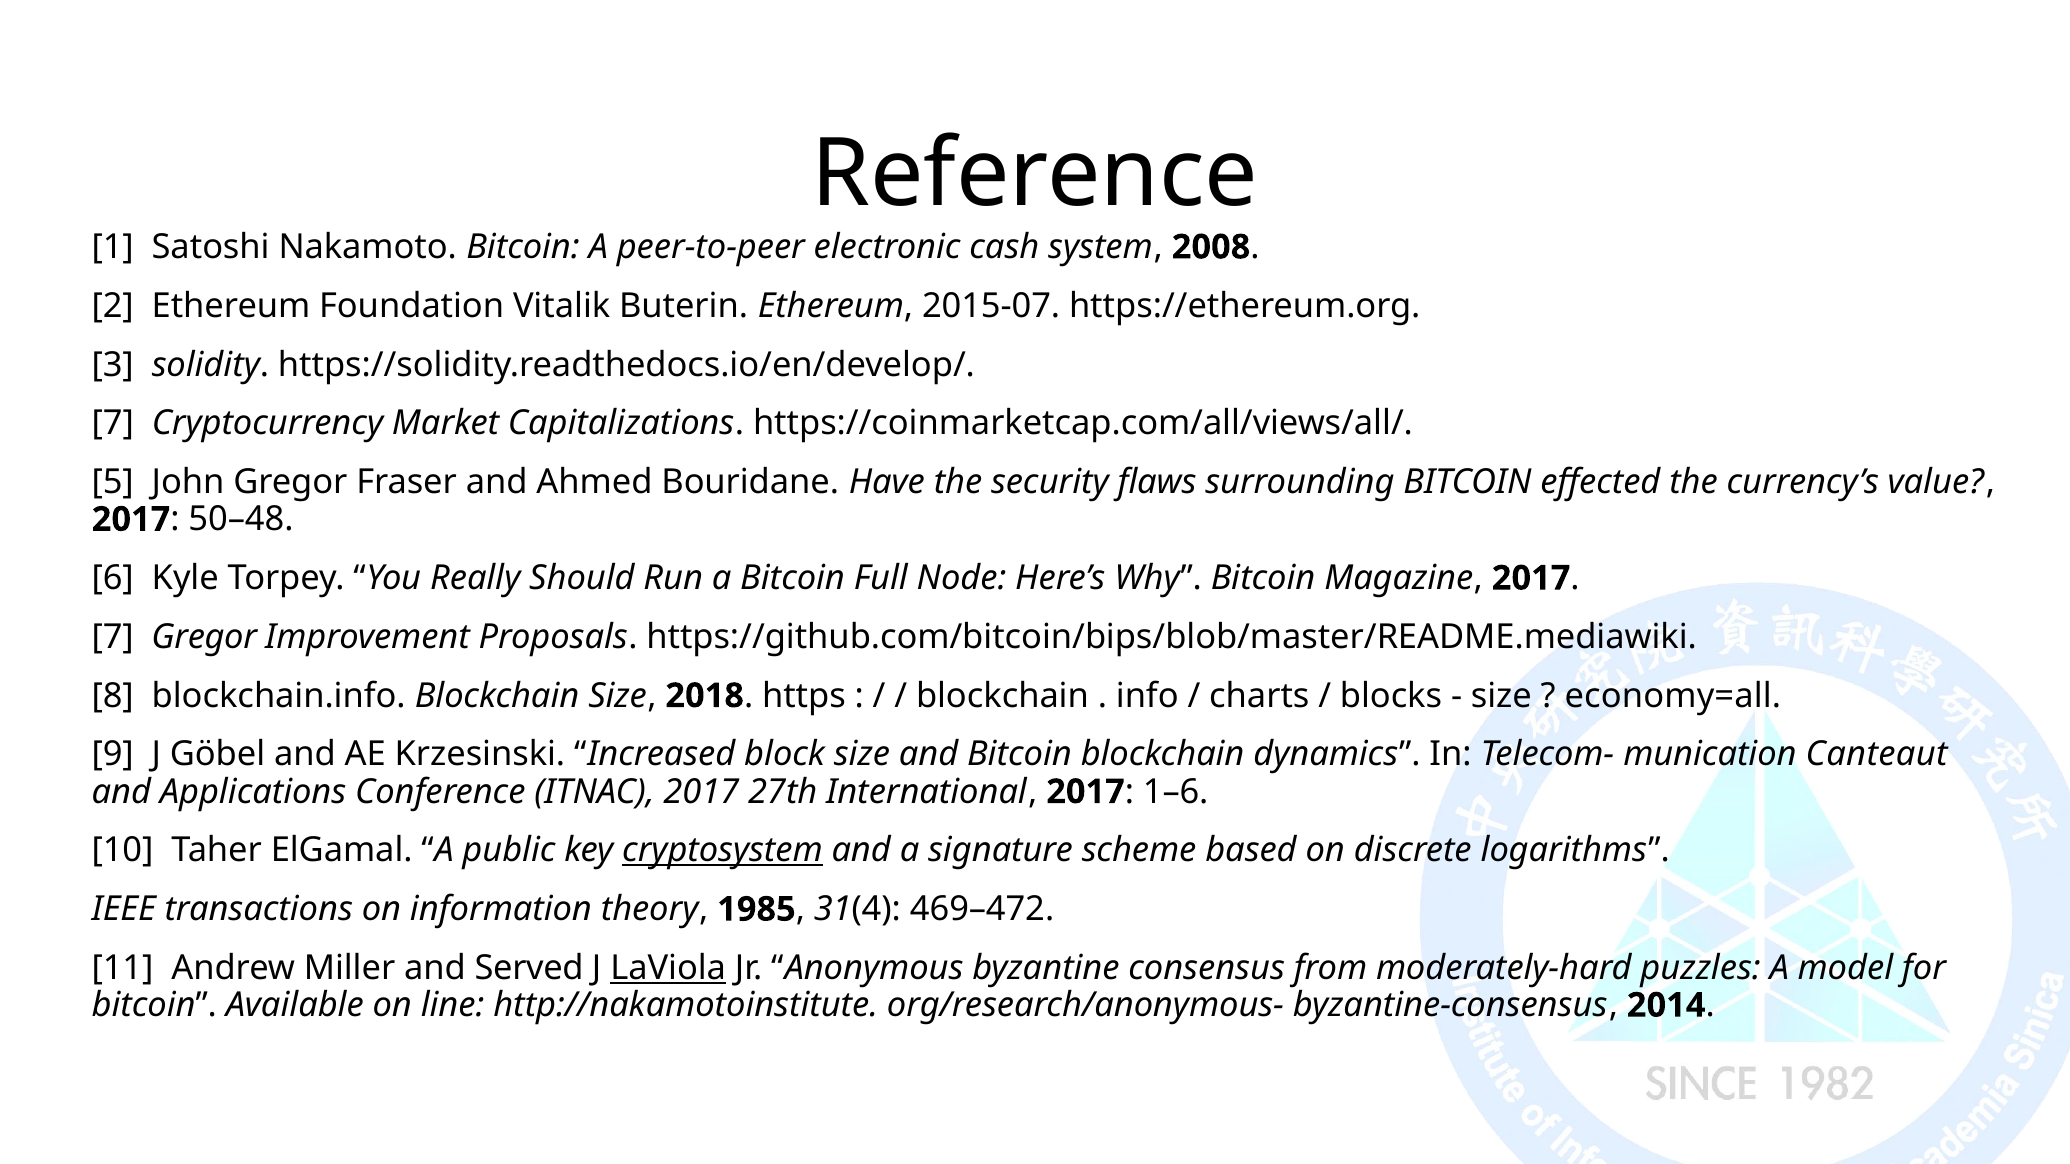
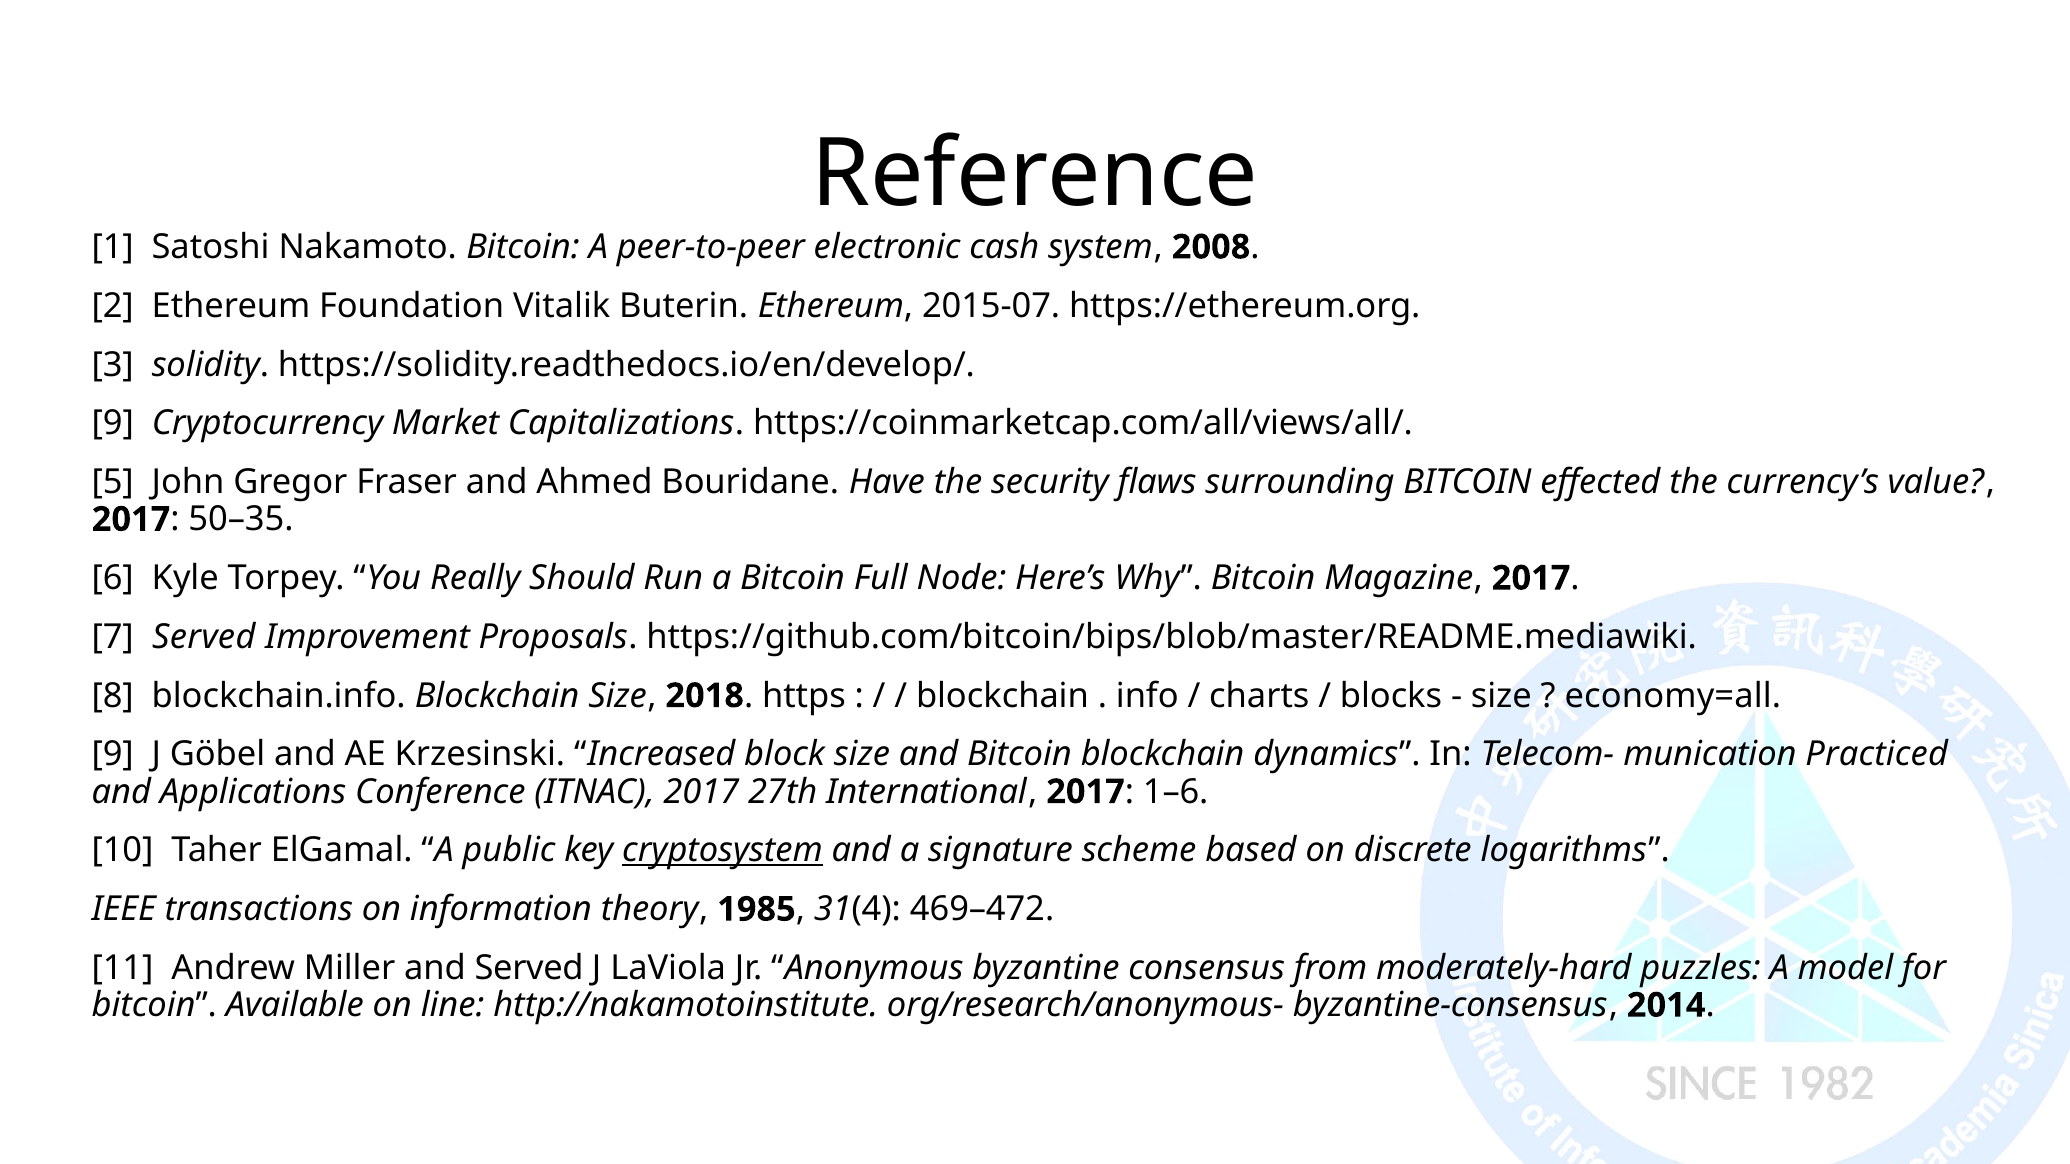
7 at (113, 424): 7 -> 9
50–48: 50–48 -> 50–35
7 Gregor: Gregor -> Served
Canteaut: Canteaut -> Practiced
LaViola underline: present -> none
